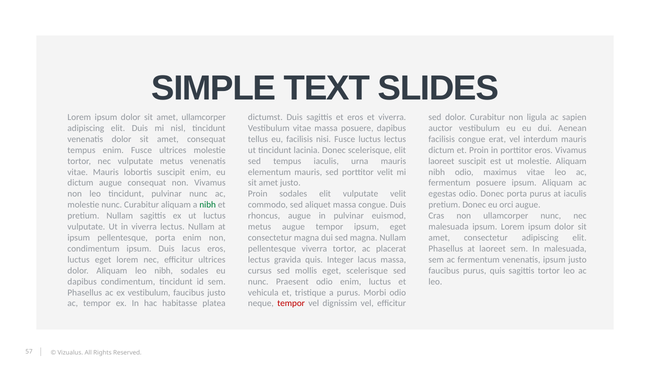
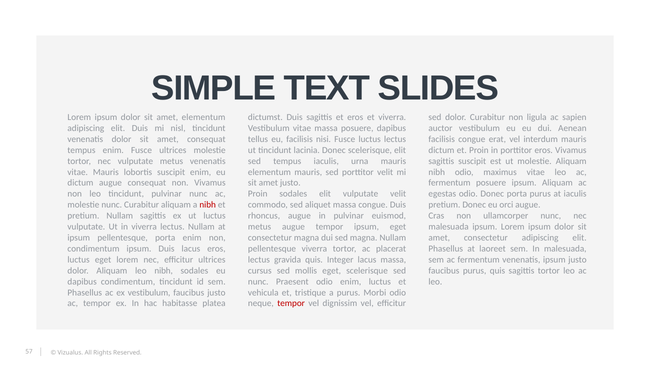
amet ullamcorper: ullamcorper -> elementum
laoreet at (441, 161): laoreet -> sagittis
nibh at (208, 205) colour: green -> red
